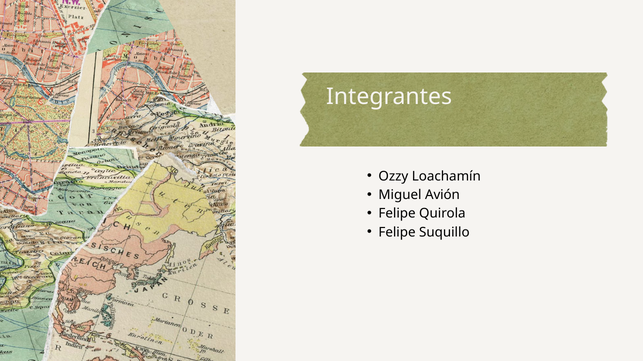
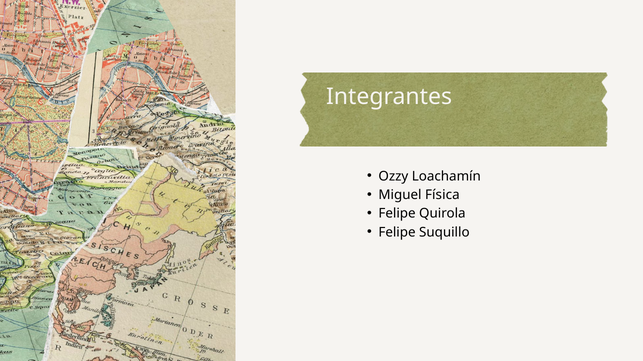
Avión: Avión -> Física
